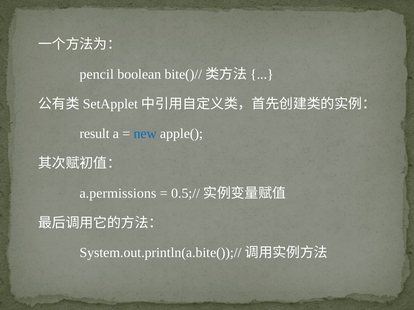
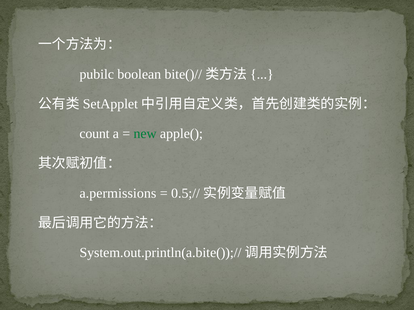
pencil: pencil -> pubilc
result: result -> count
new colour: blue -> green
